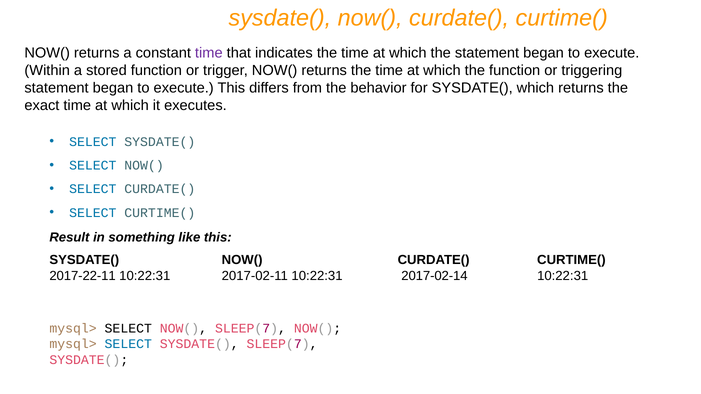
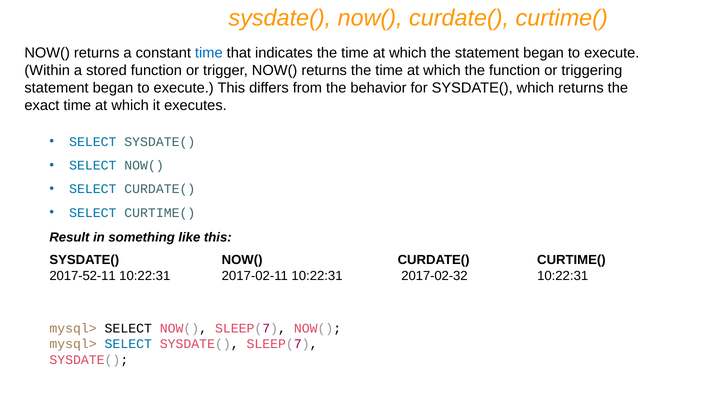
time at (209, 53) colour: purple -> blue
2017-22-11: 2017-22-11 -> 2017-52-11
2017-02-14: 2017-02-14 -> 2017-02-32
